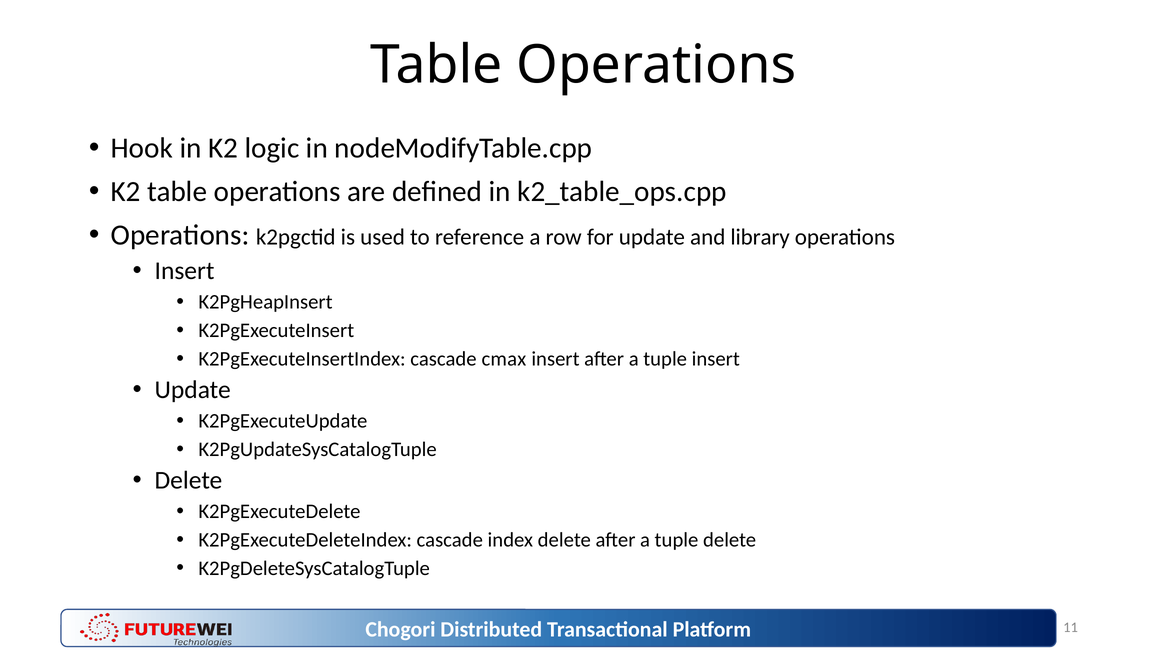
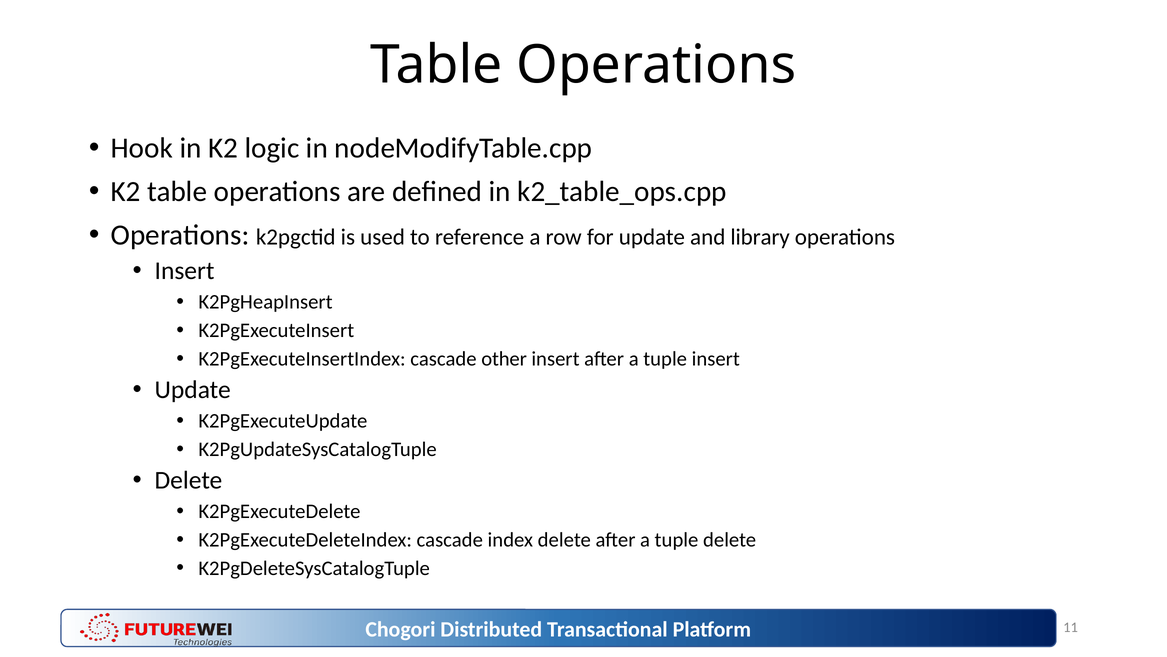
cmax: cmax -> other
